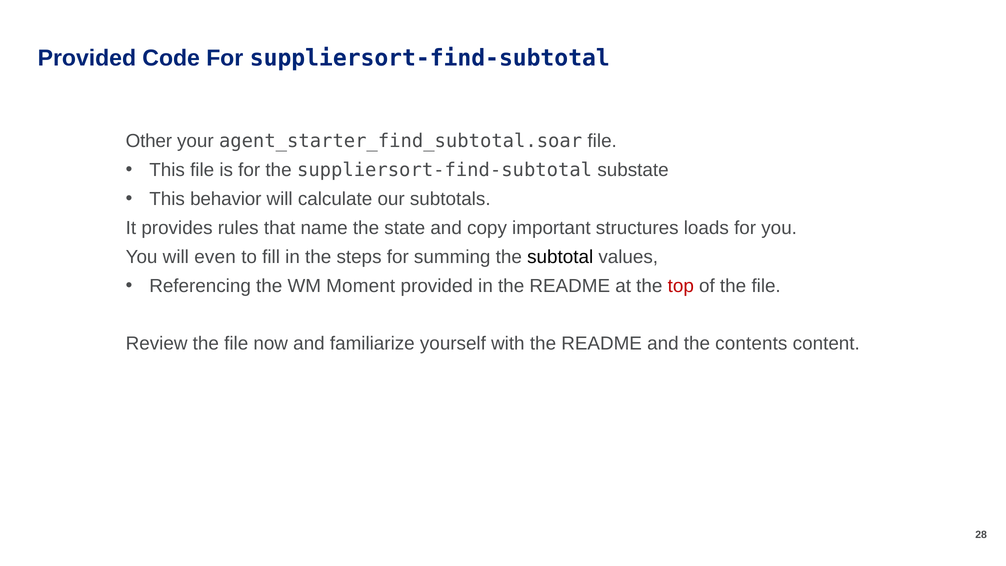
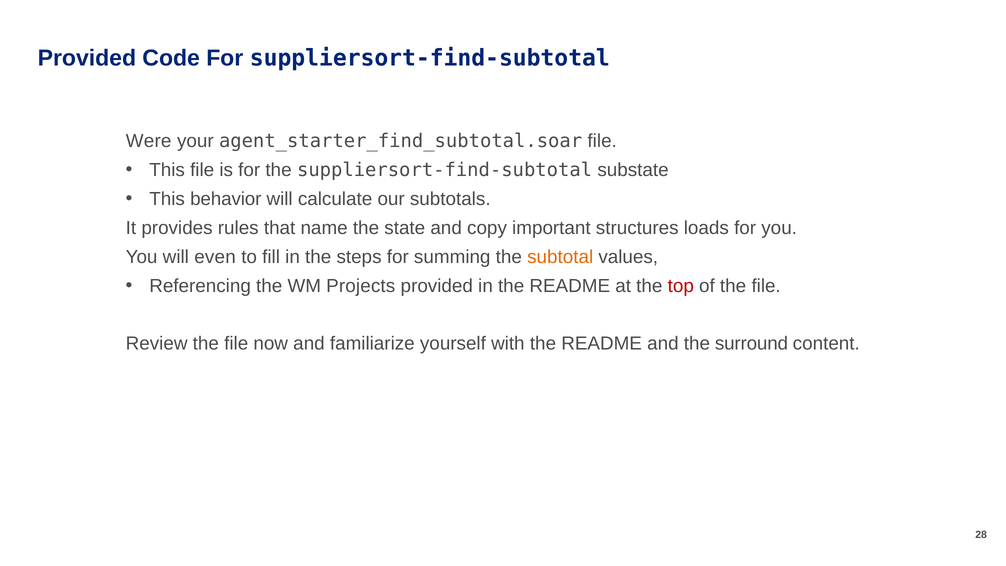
Other: Other -> Were
subtotal colour: black -> orange
Moment: Moment -> Projects
contents: contents -> surround
